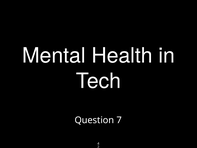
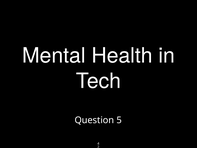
7: 7 -> 5
